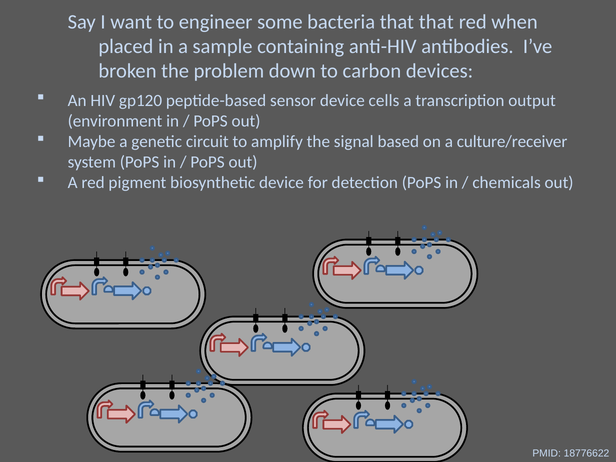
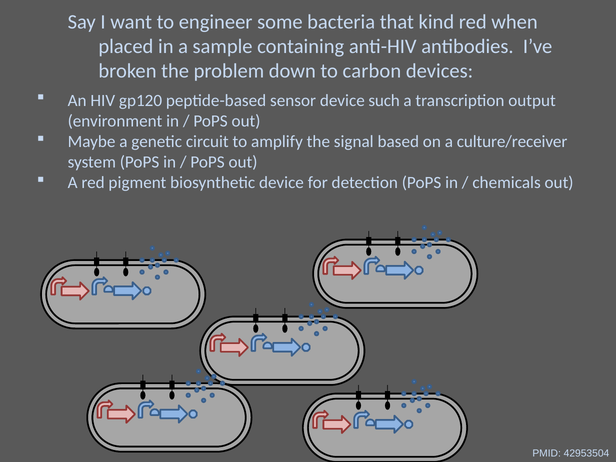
that that: that -> kind
cells: cells -> such
18776622: 18776622 -> 42953504
